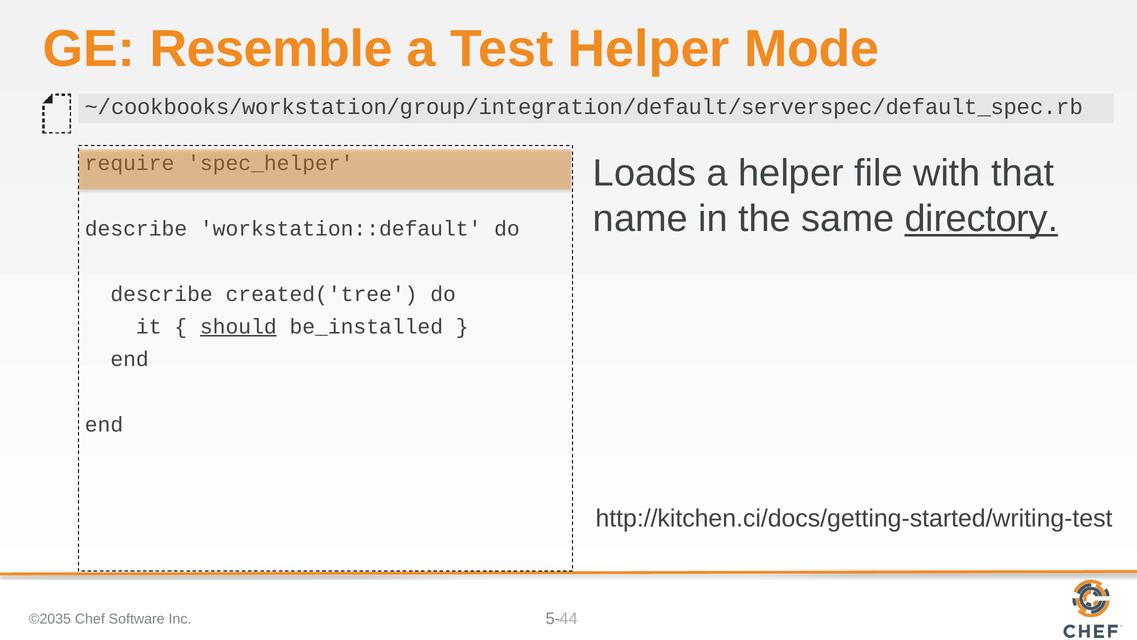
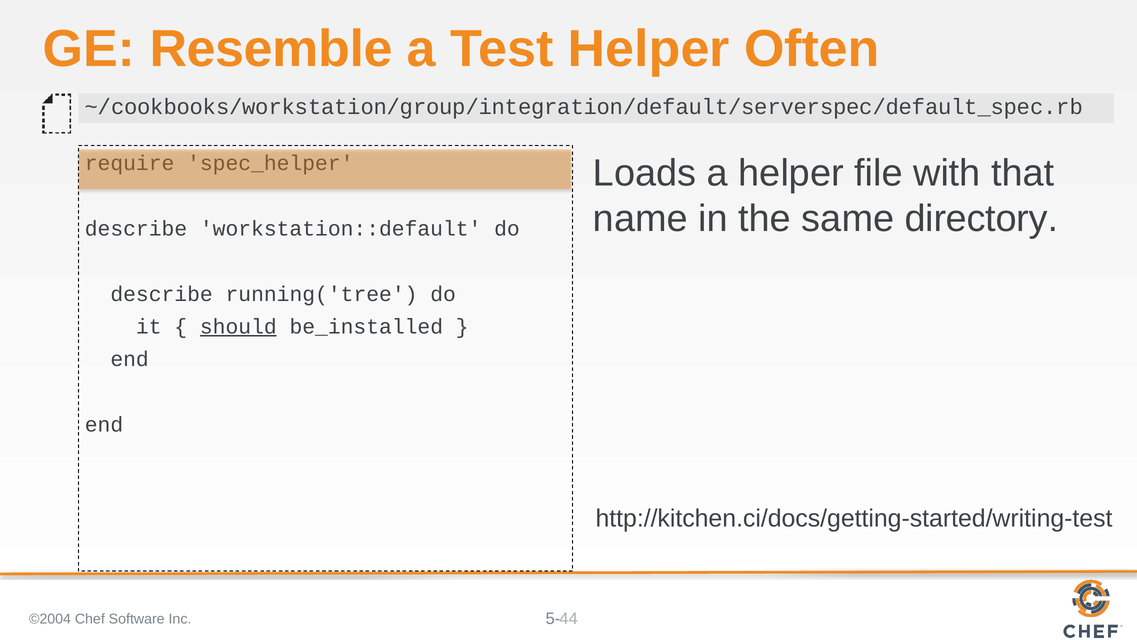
Mode: Mode -> Often
directory underline: present -> none
created('tree: created('tree -> running('tree
©2035: ©2035 -> ©2004
